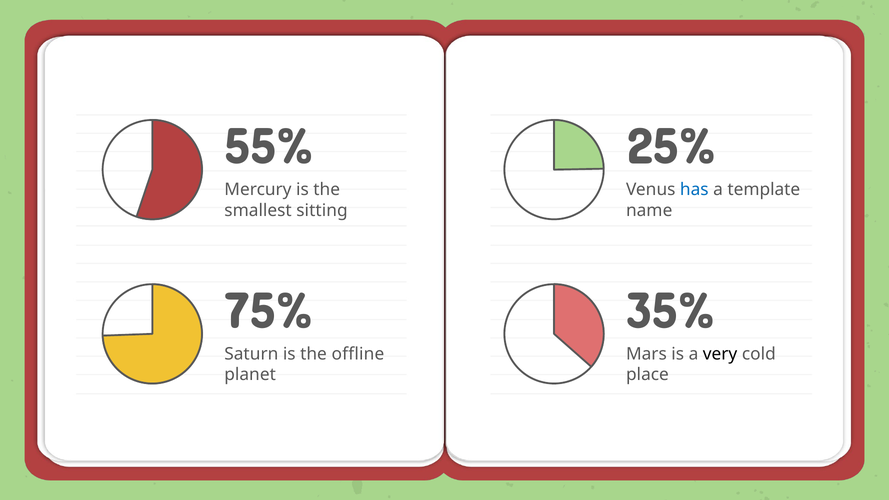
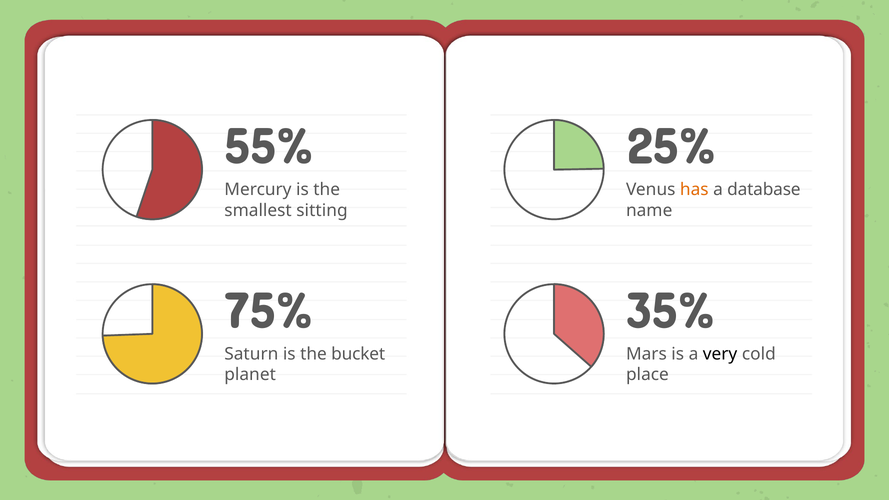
has colour: blue -> orange
template: template -> database
offline: offline -> bucket
